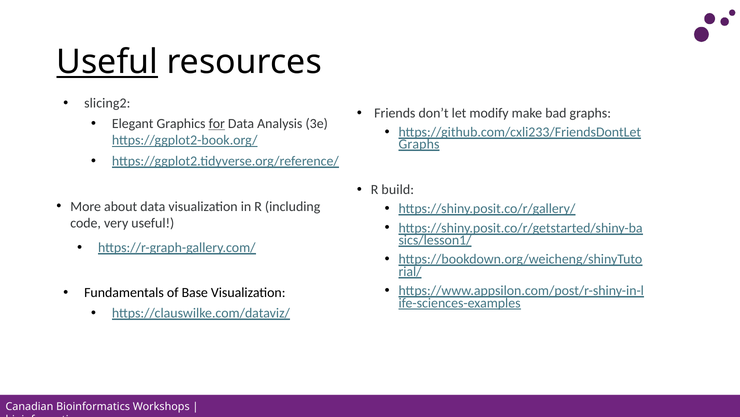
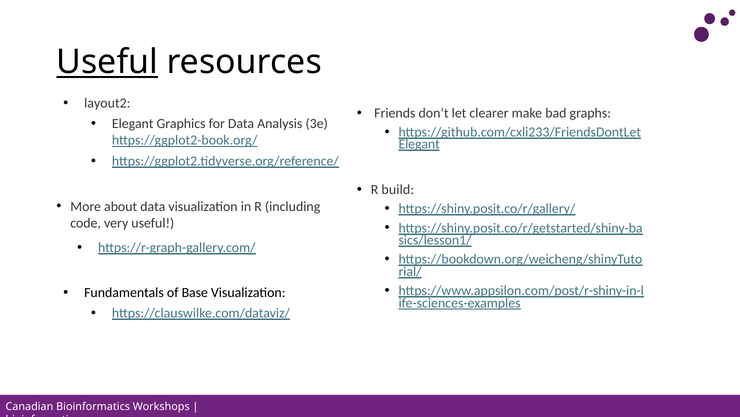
slicing2: slicing2 -> layout2
modify: modify -> clearer
for underline: present -> none
Graphs at (419, 144): Graphs -> Elegant
